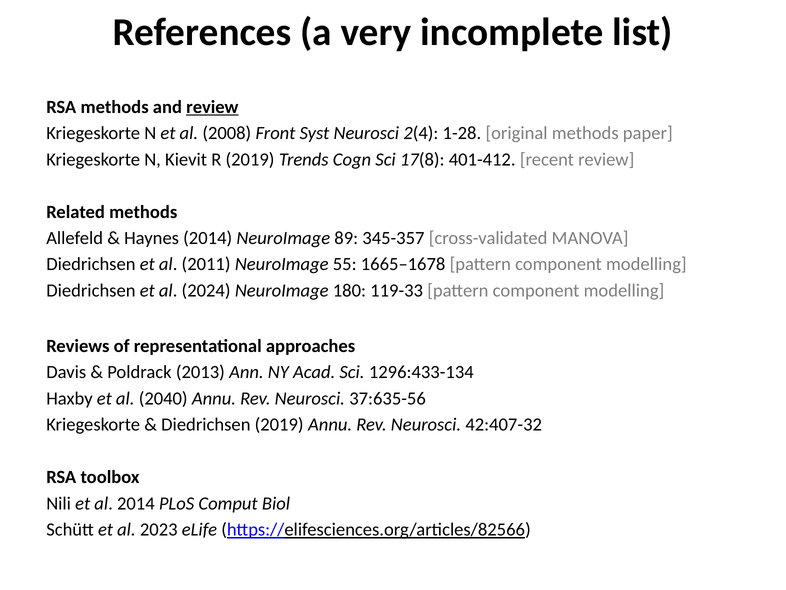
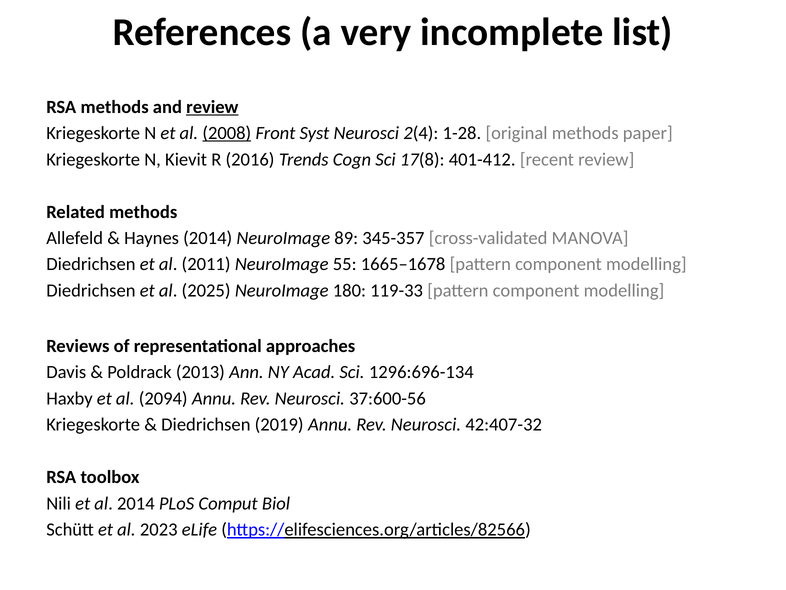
2008 underline: none -> present
R 2019: 2019 -> 2016
2024: 2024 -> 2025
1296:433-134: 1296:433-134 -> 1296:696-134
2040: 2040 -> 2094
37:635-56: 37:635-56 -> 37:600-56
